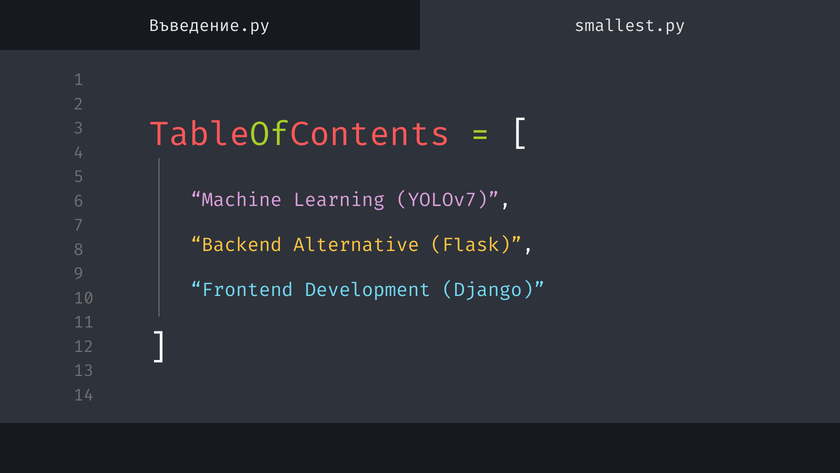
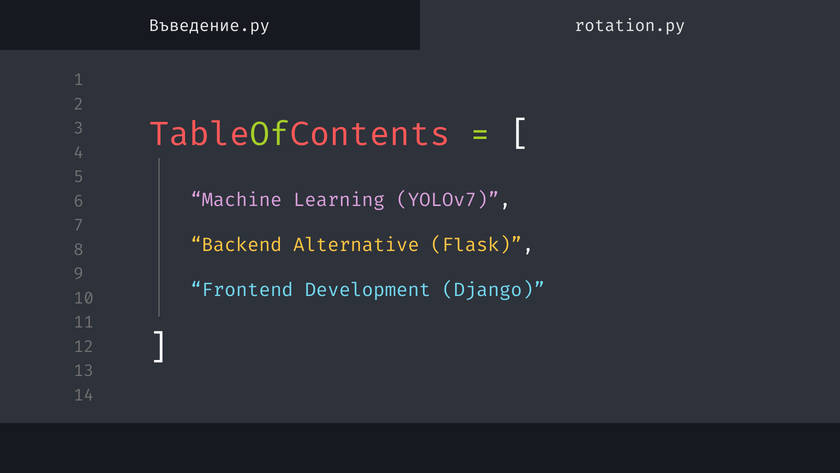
smallest.py: smallest.py -> rotation.py
